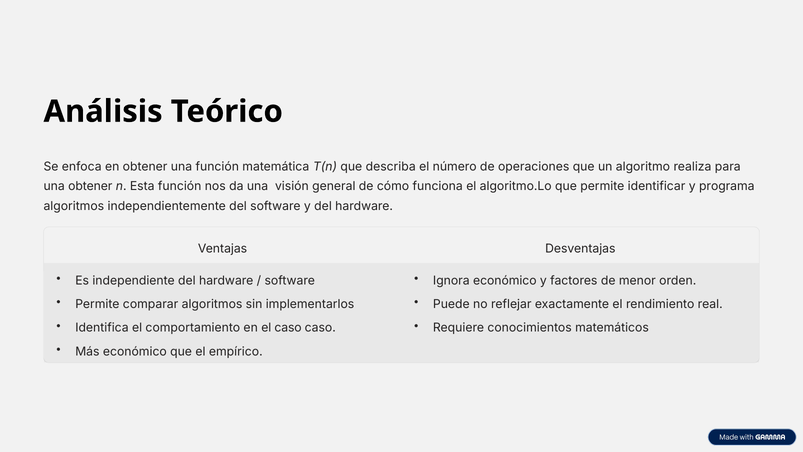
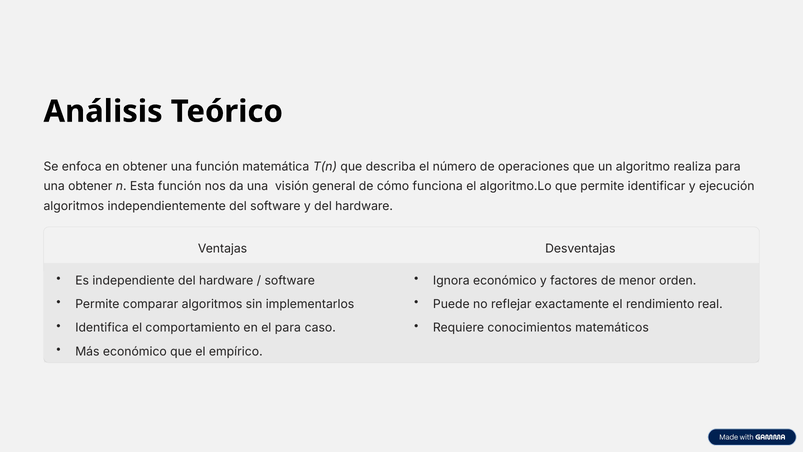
programa: programa -> ejecución
el caso: caso -> para
